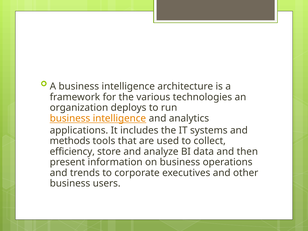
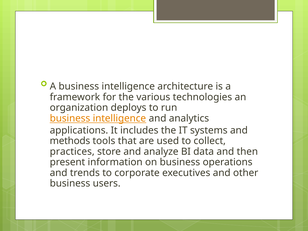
efficiency: efficiency -> practices
